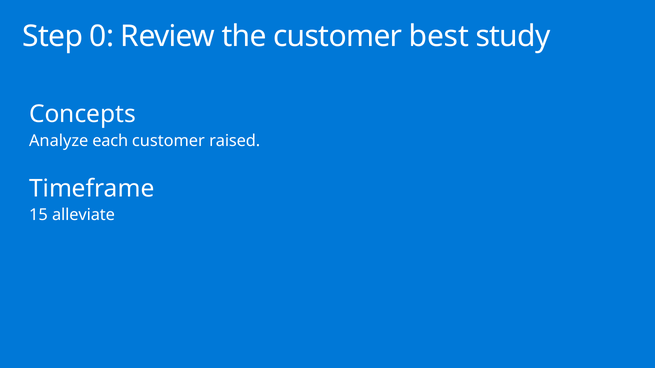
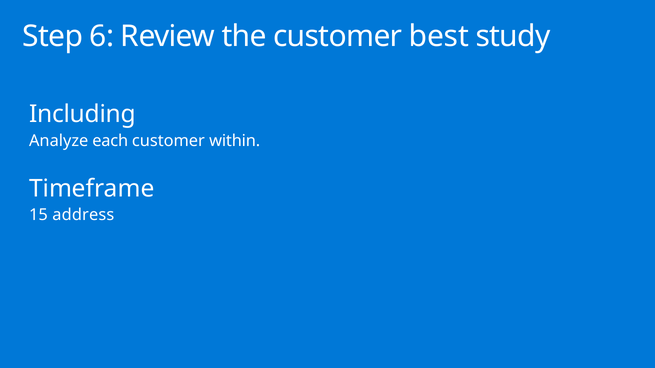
0: 0 -> 6
Concepts: Concepts -> Including
raised: raised -> within
alleviate: alleviate -> address
